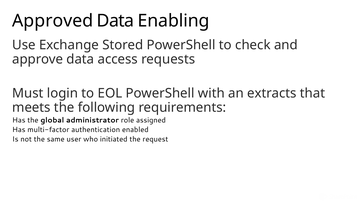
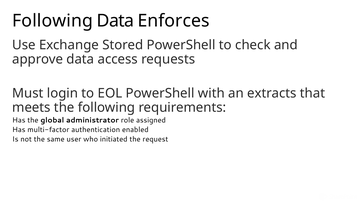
Approved at (53, 21): Approved -> Following
Enabling: Enabling -> Enforces
